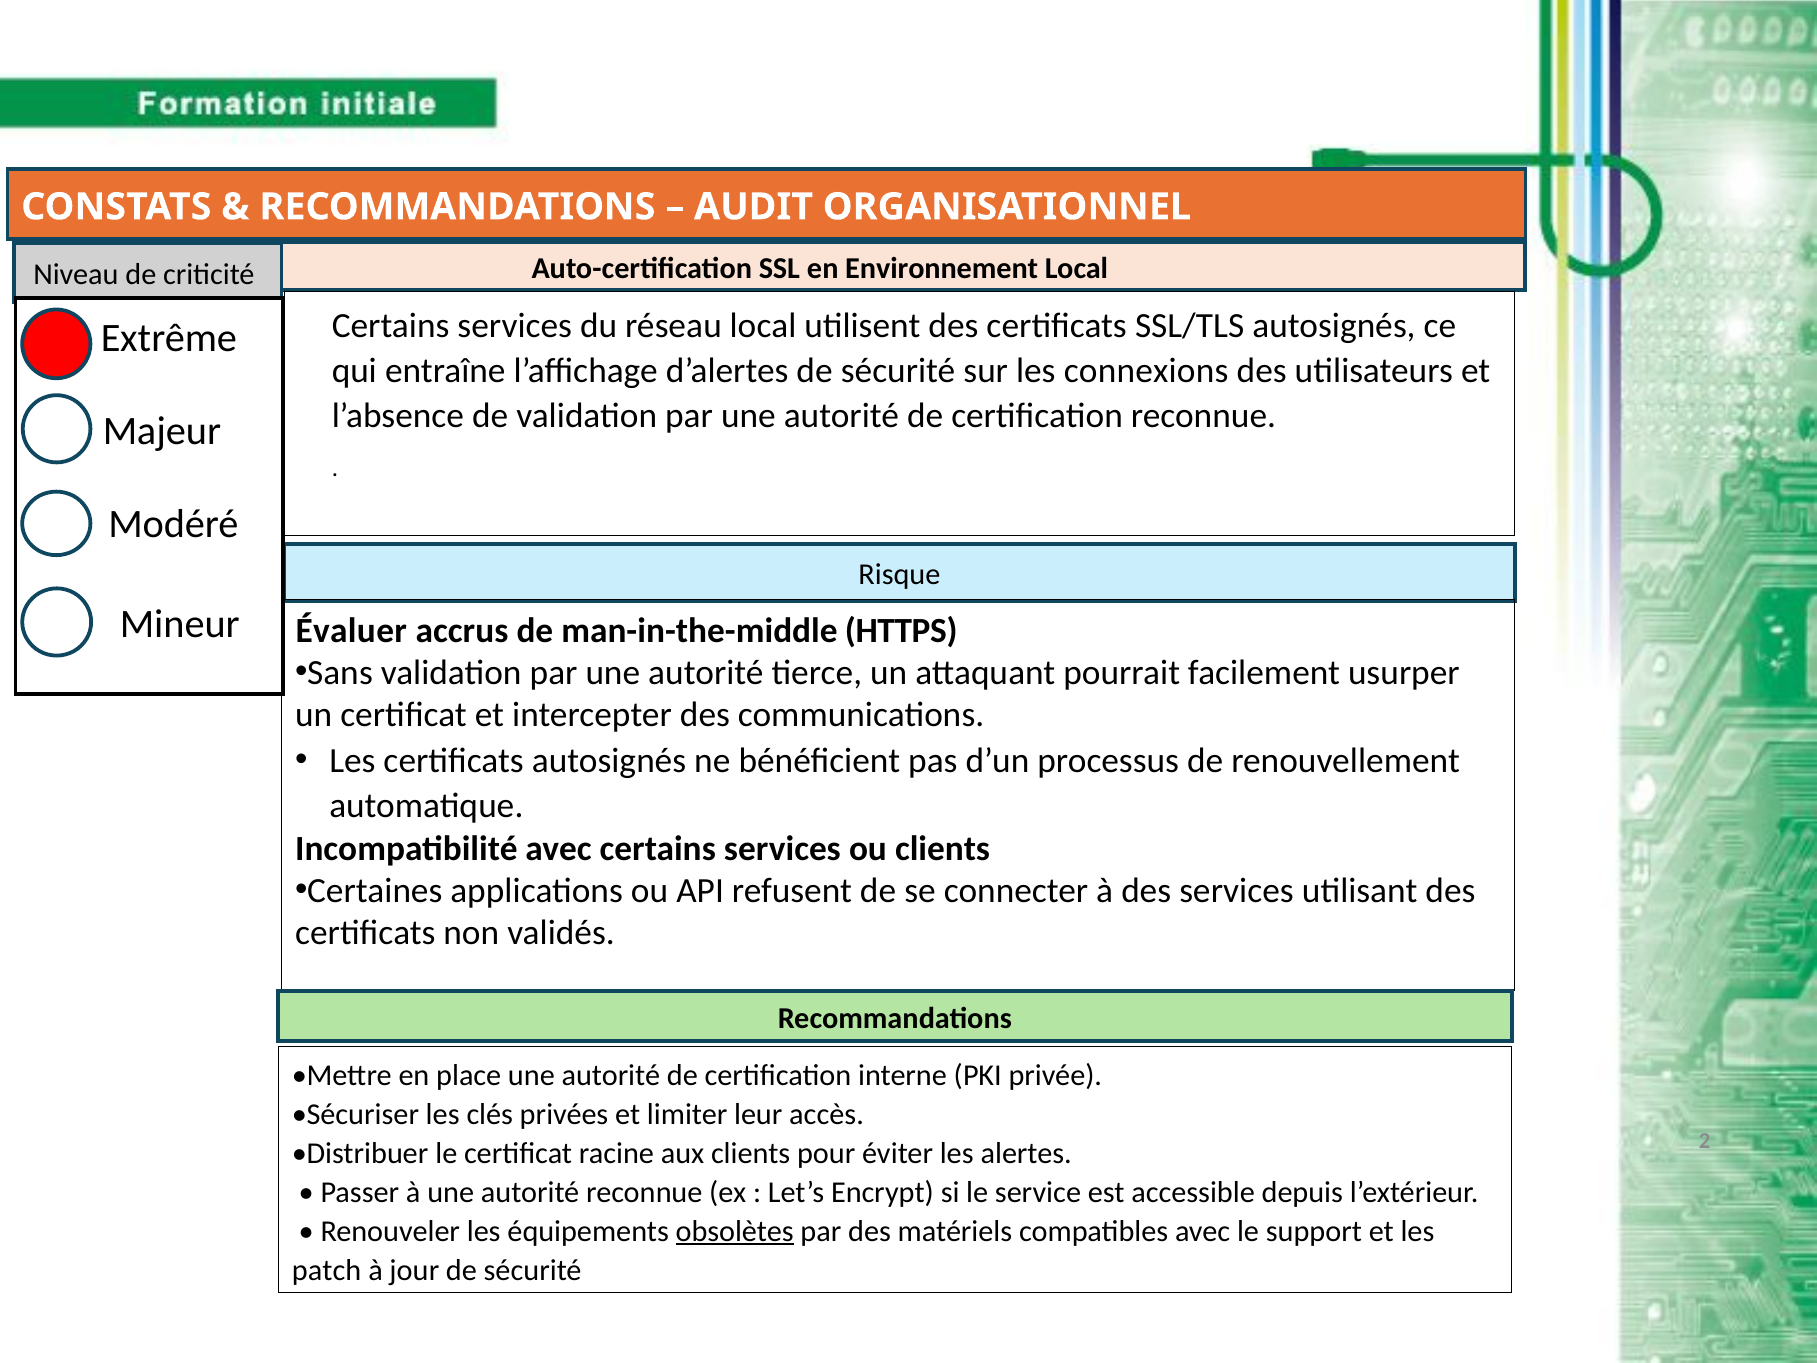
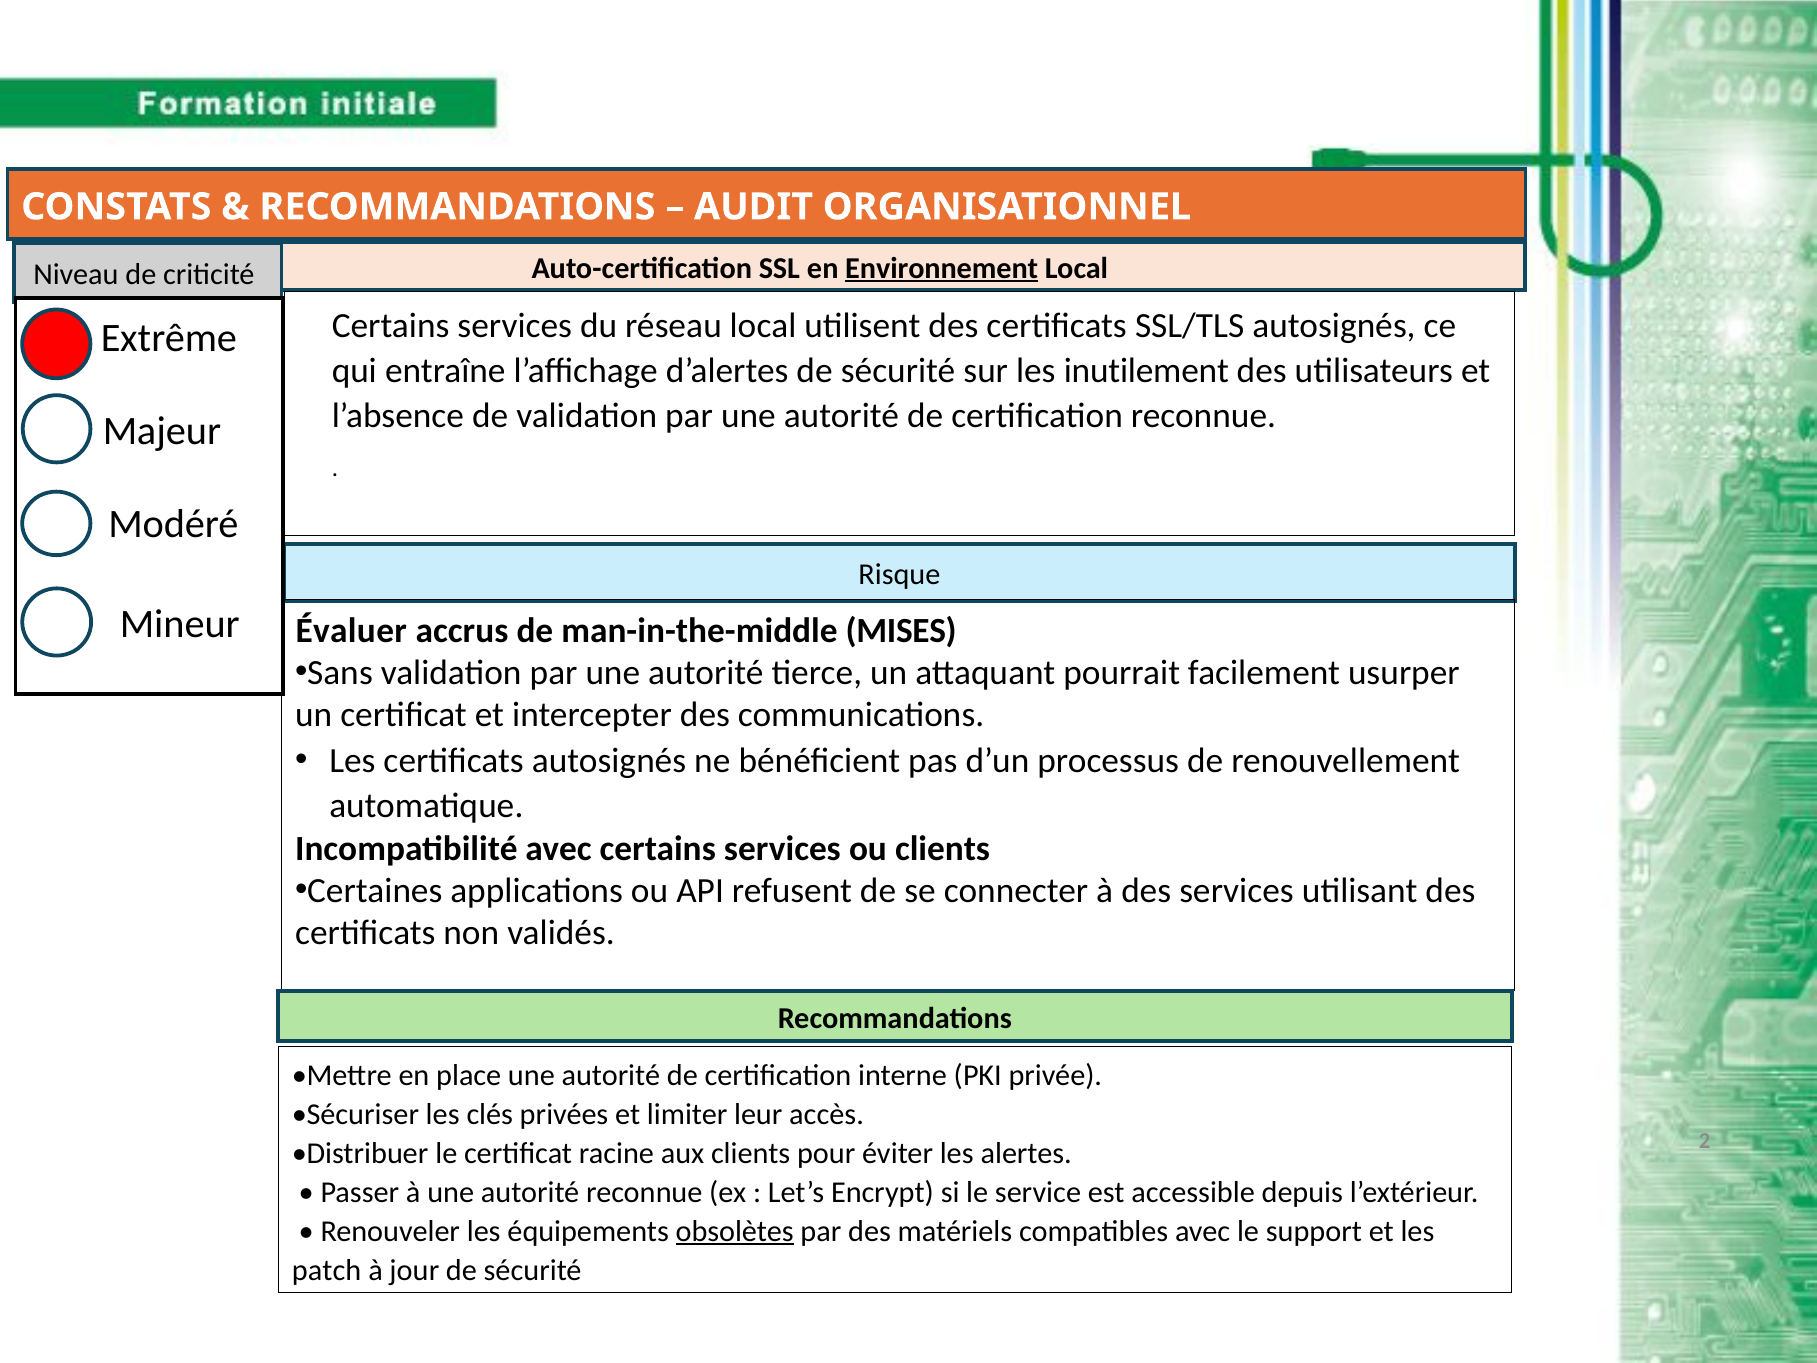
Environnement underline: none -> present
connexions: connexions -> inutilement
HTTPS: HTTPS -> MISES
